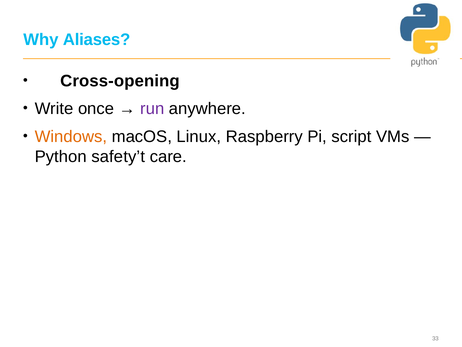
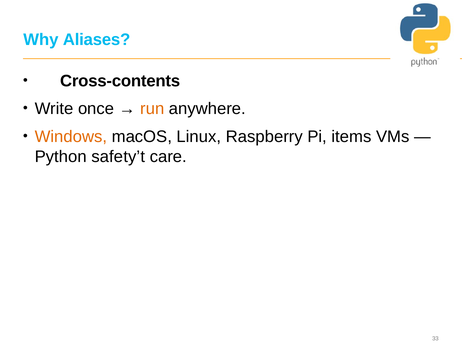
Cross-opening: Cross-opening -> Cross-contents
run colour: purple -> orange
script: script -> items
